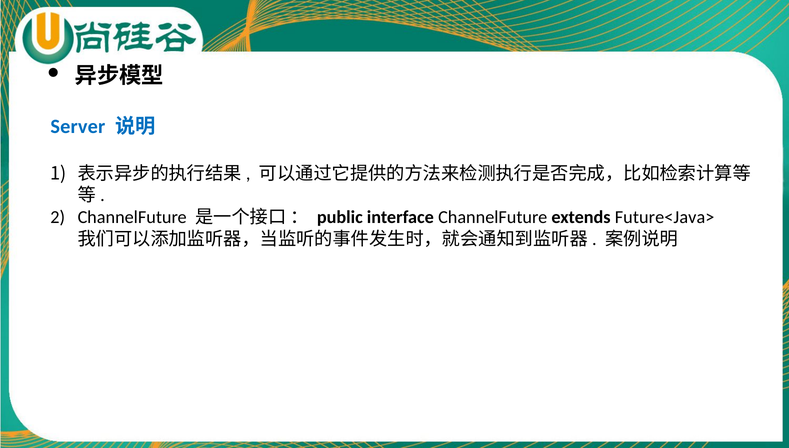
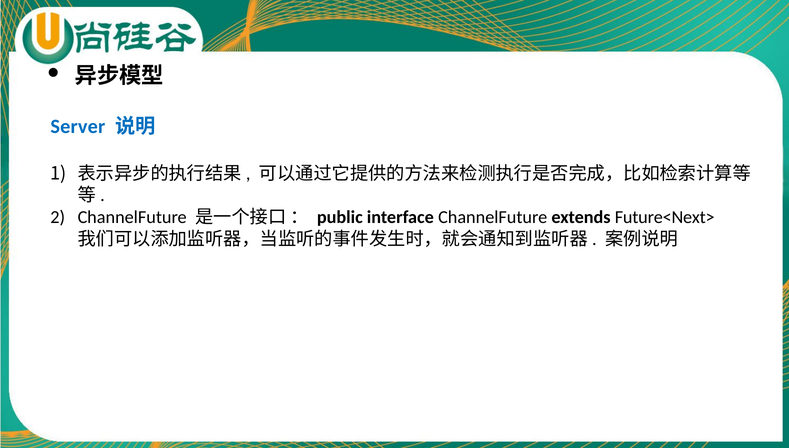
Future<Java>: Future<Java> -> Future<Next>
